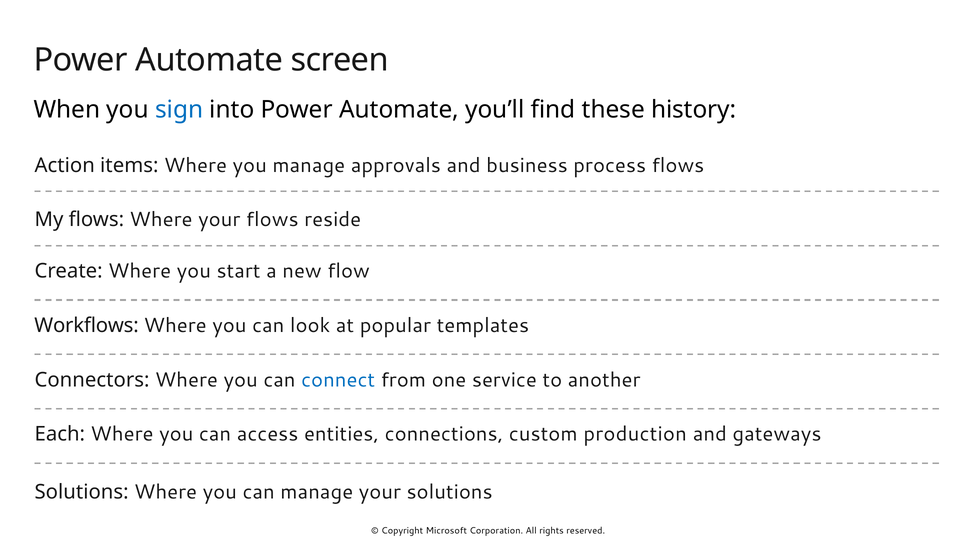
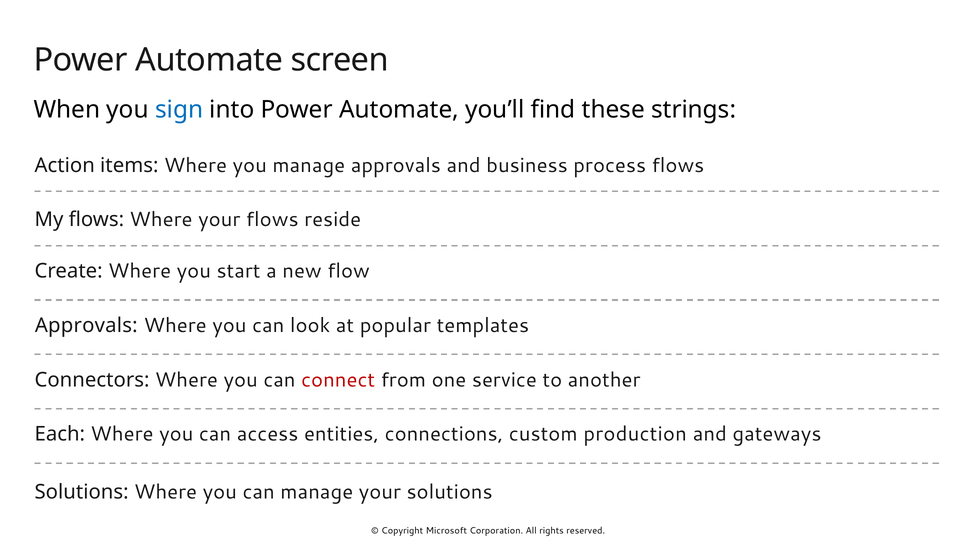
history: history -> strings
Workflows at (87, 325): Workflows -> Approvals
connect colour: blue -> red
